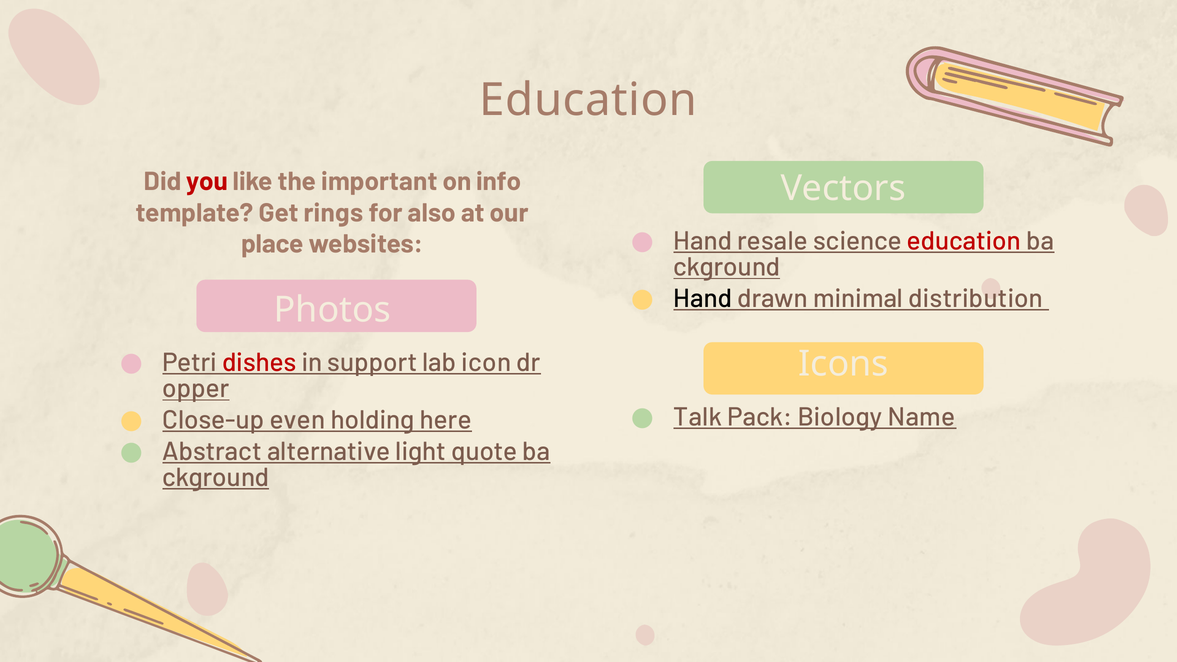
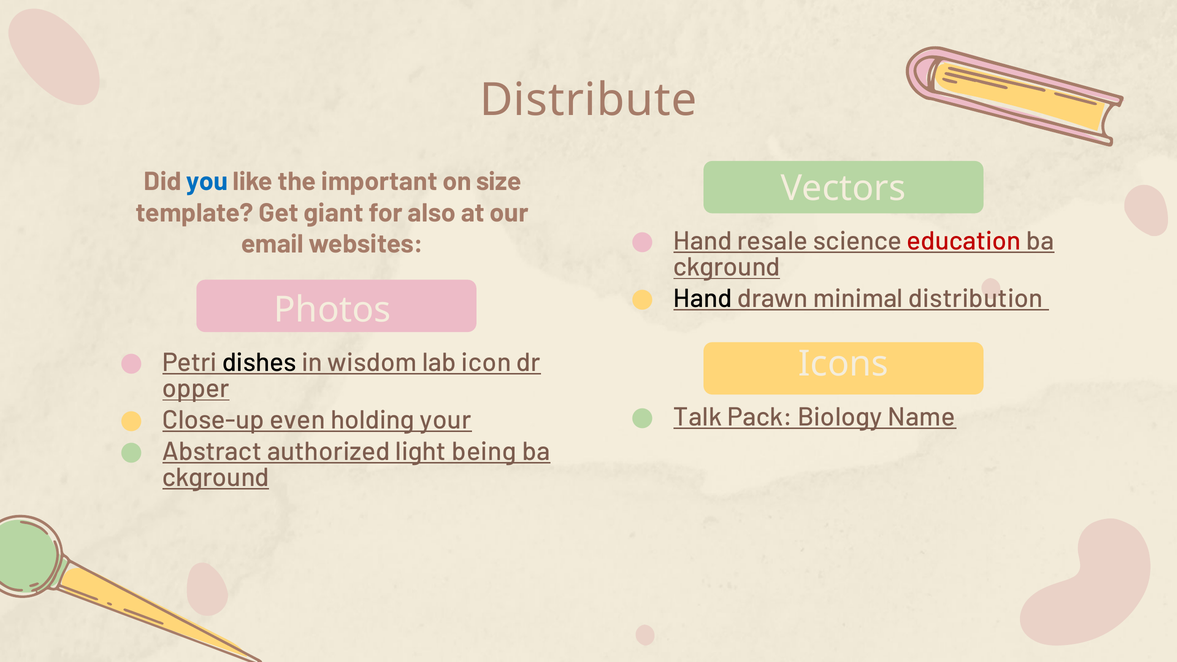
Education at (588, 100): Education -> Distribute
you colour: red -> blue
info: info -> size
rings: rings -> giant
place: place -> email
dishes colour: red -> black
support: support -> wisdom
here: here -> your
alternative: alternative -> authorized
quote: quote -> being
